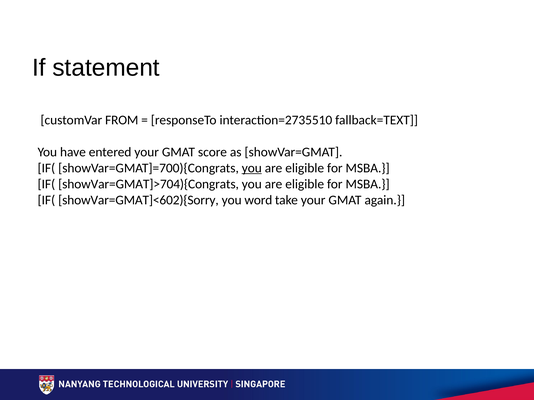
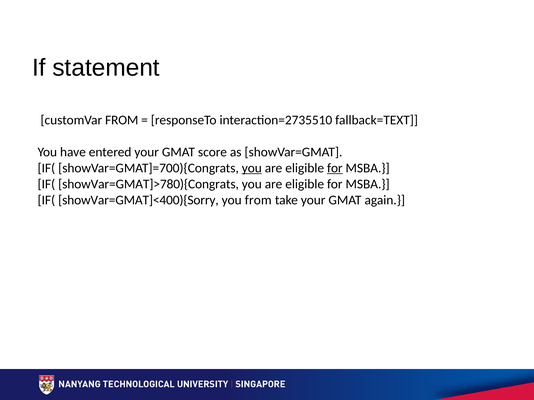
for at (335, 168) underline: none -> present
showVar=GMAT]>704){Congrats: showVar=GMAT]>704){Congrats -> showVar=GMAT]>780){Congrats
showVar=GMAT]<602){Sorry: showVar=GMAT]<602){Sorry -> showVar=GMAT]<400){Sorry
you word: word -> from
